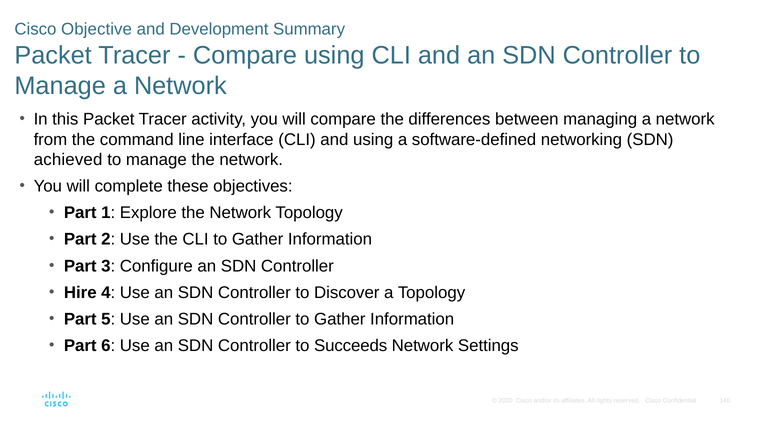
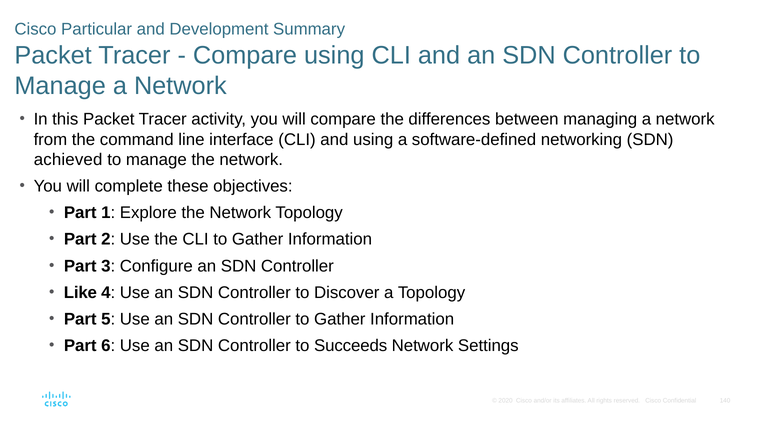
Objective: Objective -> Particular
Hire: Hire -> Like
